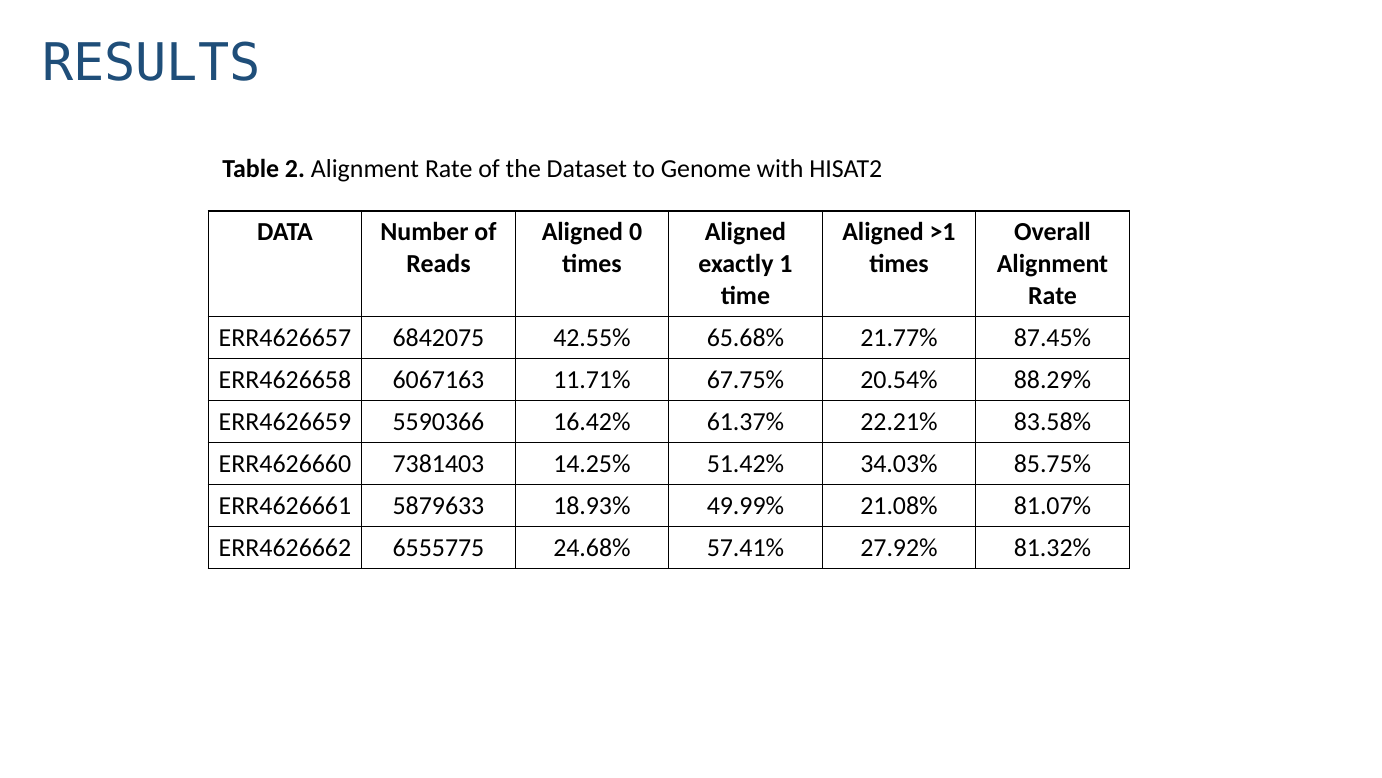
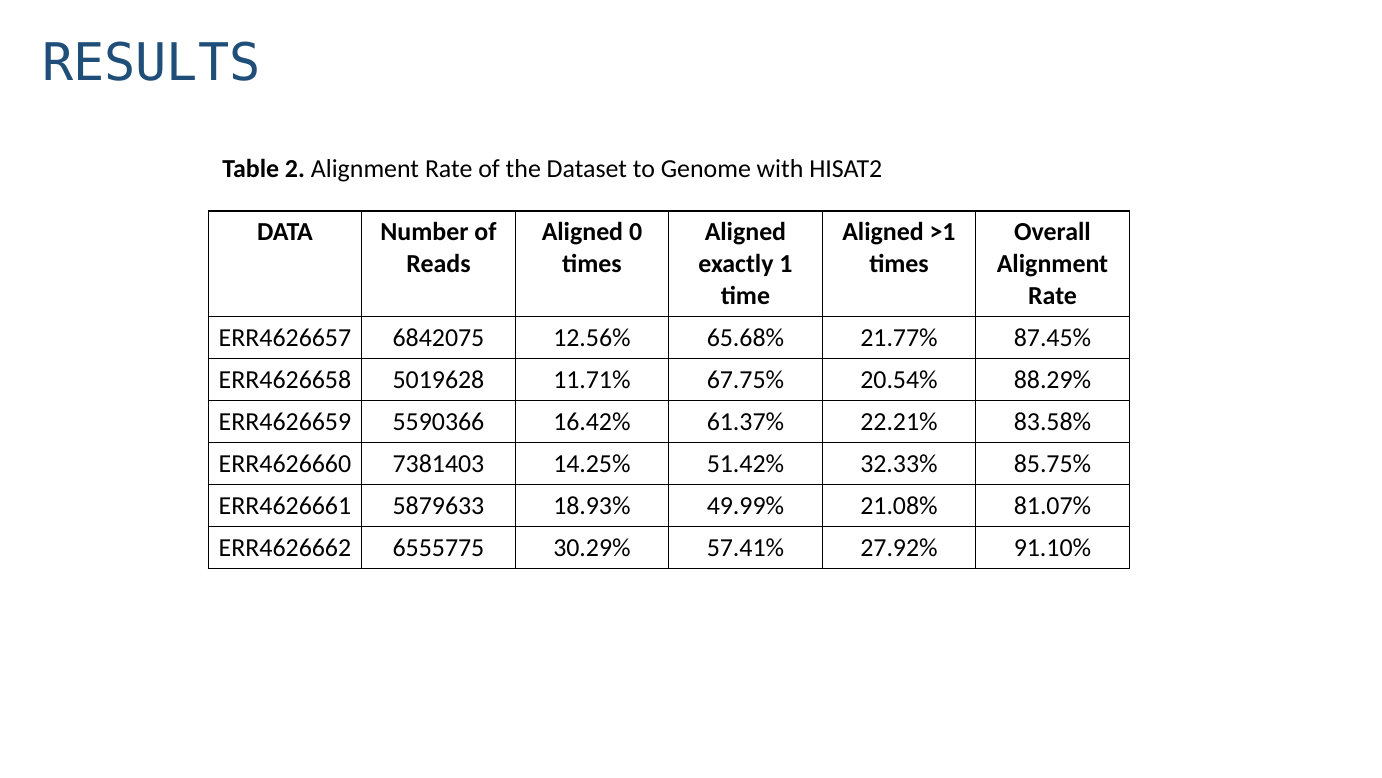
42.55%: 42.55% -> 12.56%
6067163: 6067163 -> 5019628
34.03%: 34.03% -> 32.33%
24.68%: 24.68% -> 30.29%
81.32%: 81.32% -> 91.10%
